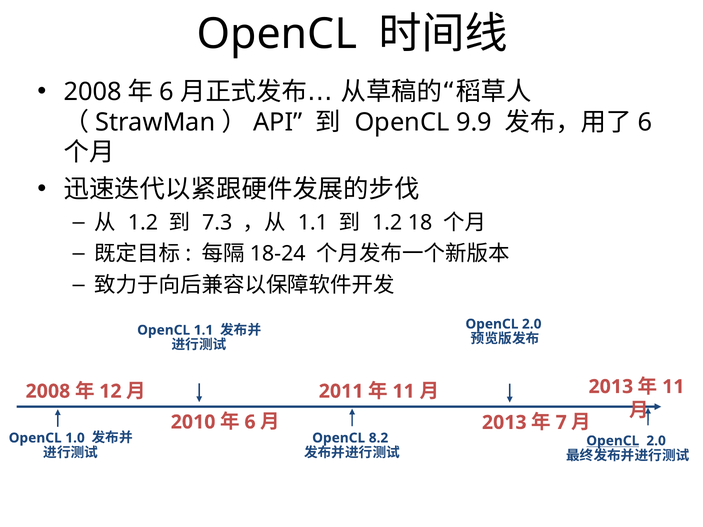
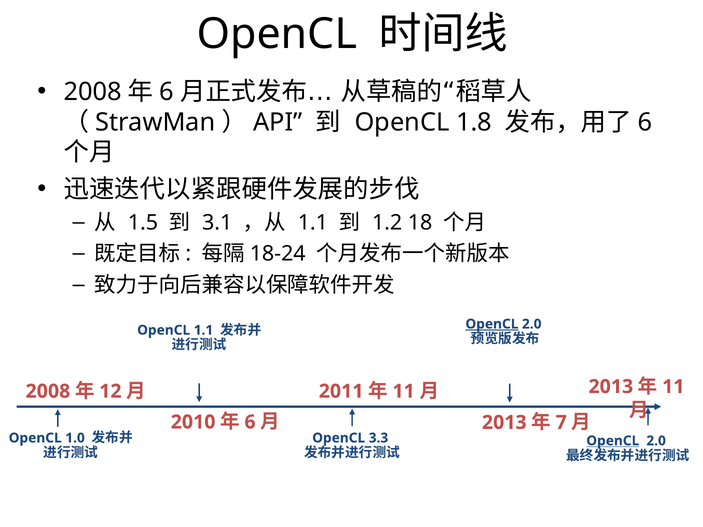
9.9: 9.9 -> 1.8
1.2 at (143, 223): 1.2 -> 1.5
7.3: 7.3 -> 3.1
OpenCL at (492, 324) underline: none -> present
8.2: 8.2 -> 3.3
